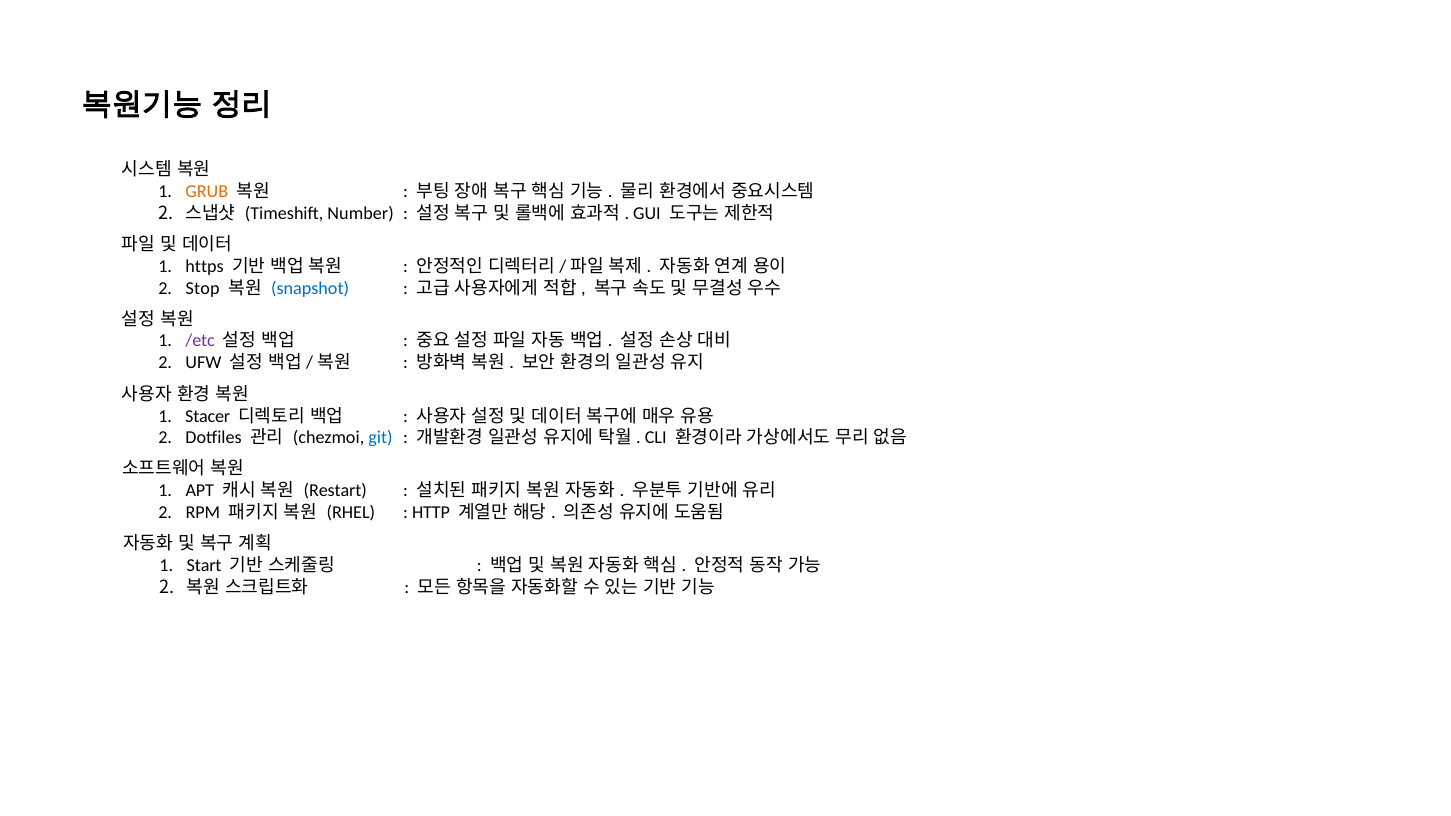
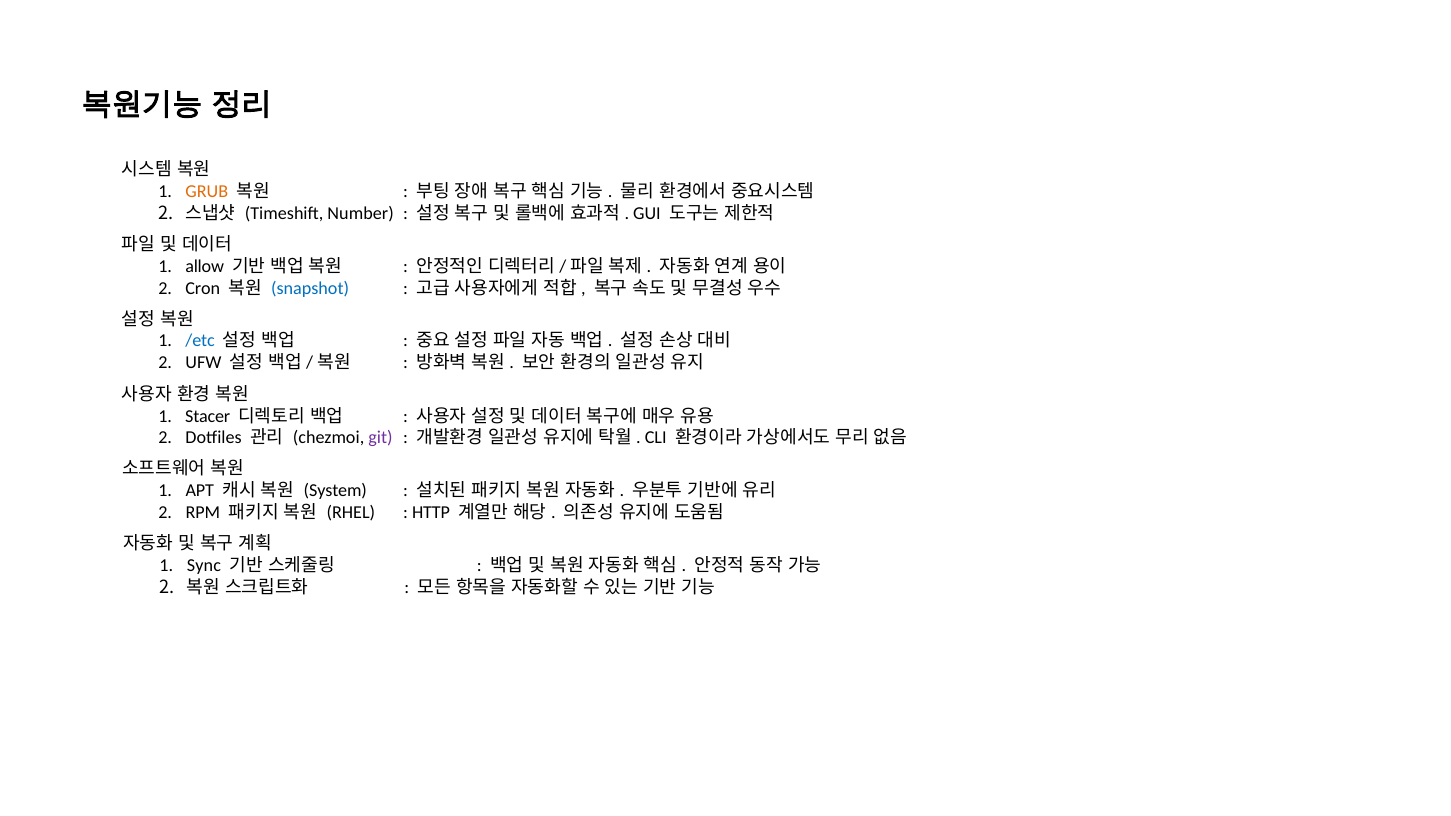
https: https -> allow
Stop: Stop -> Cron
/etc colour: purple -> blue
git colour: blue -> purple
Restart: Restart -> System
Start: Start -> Sync
